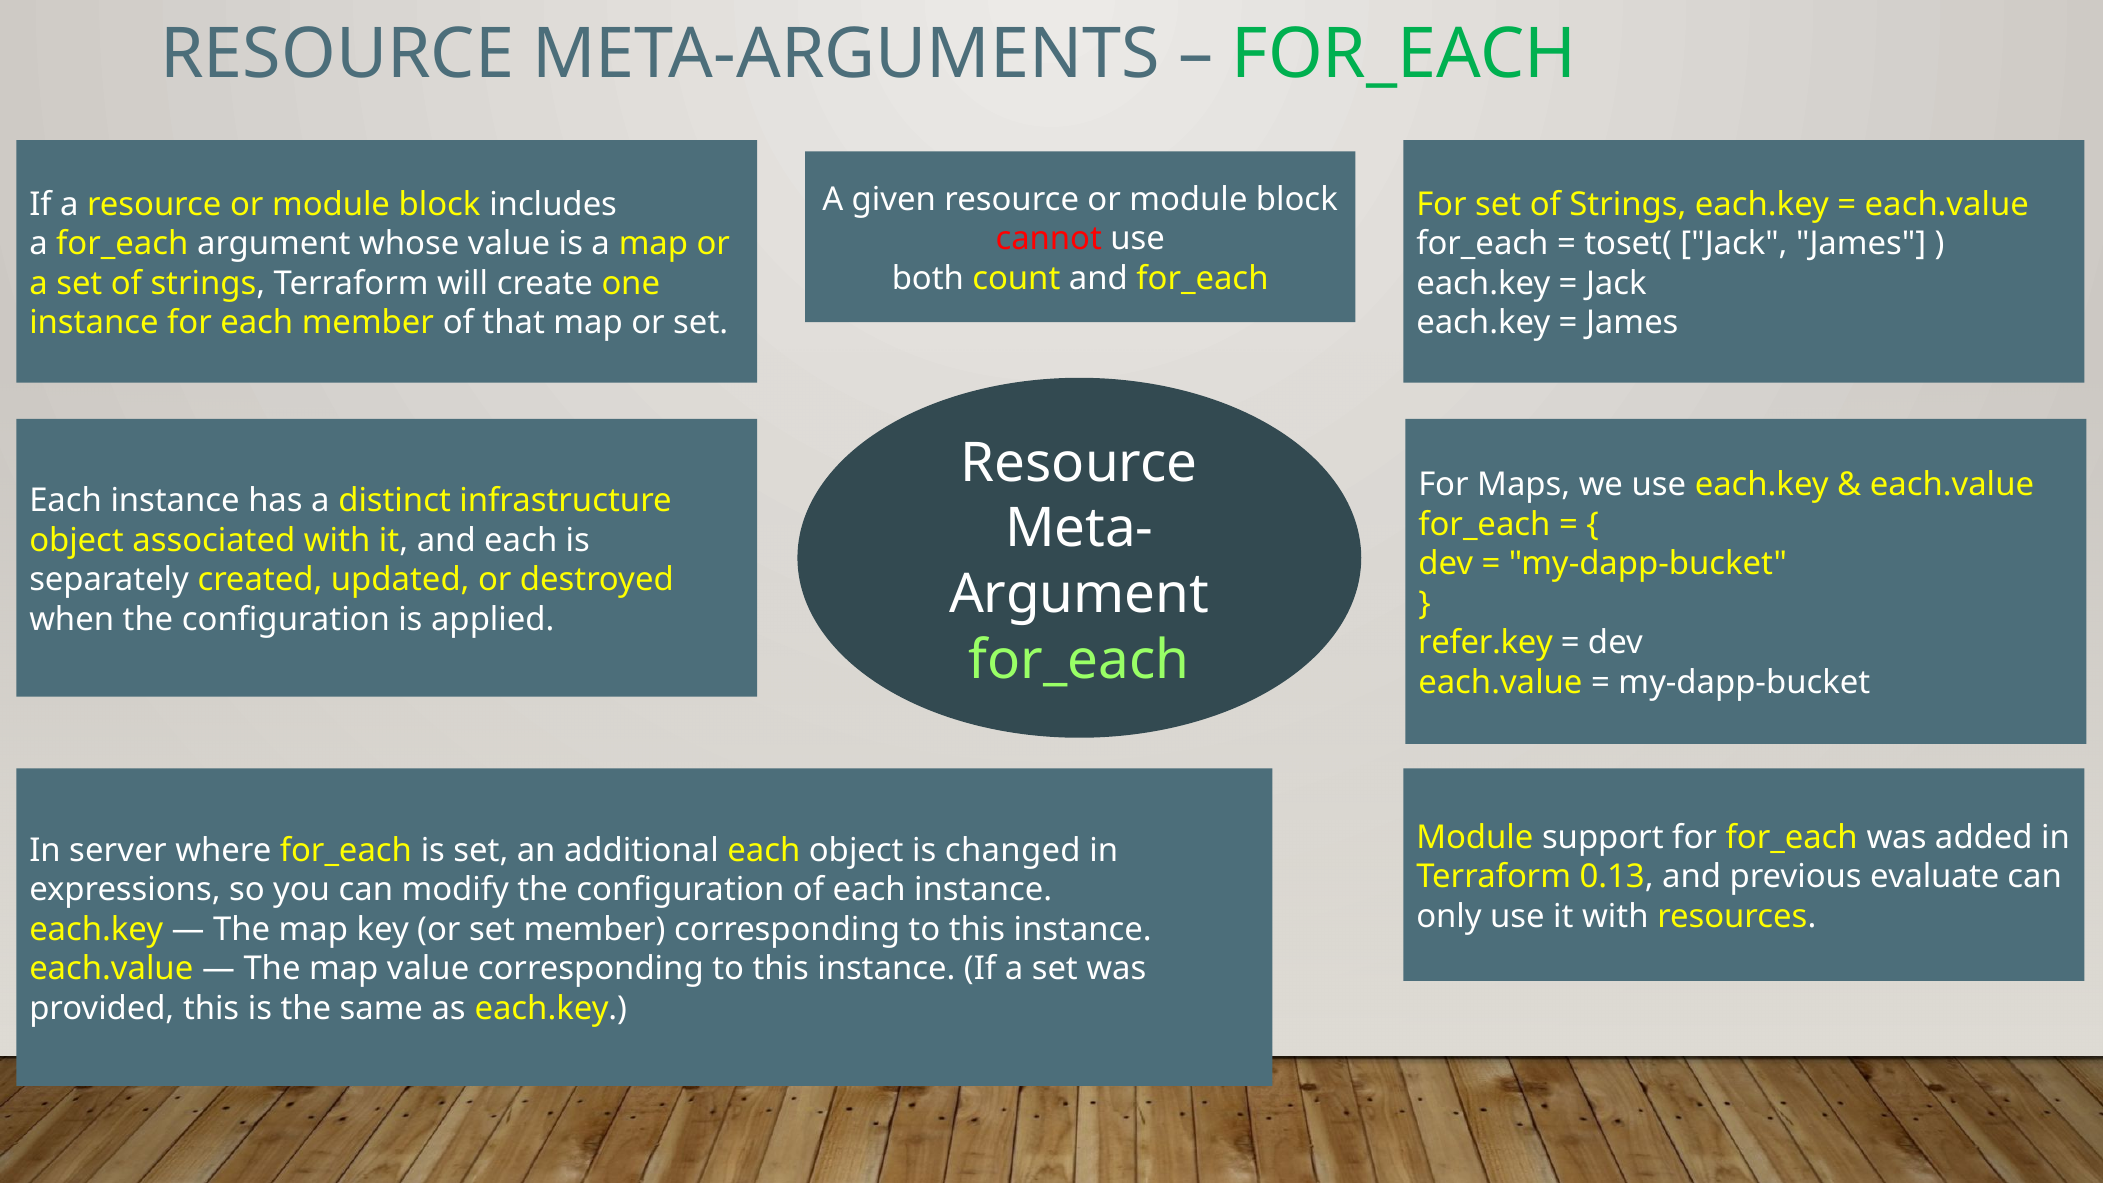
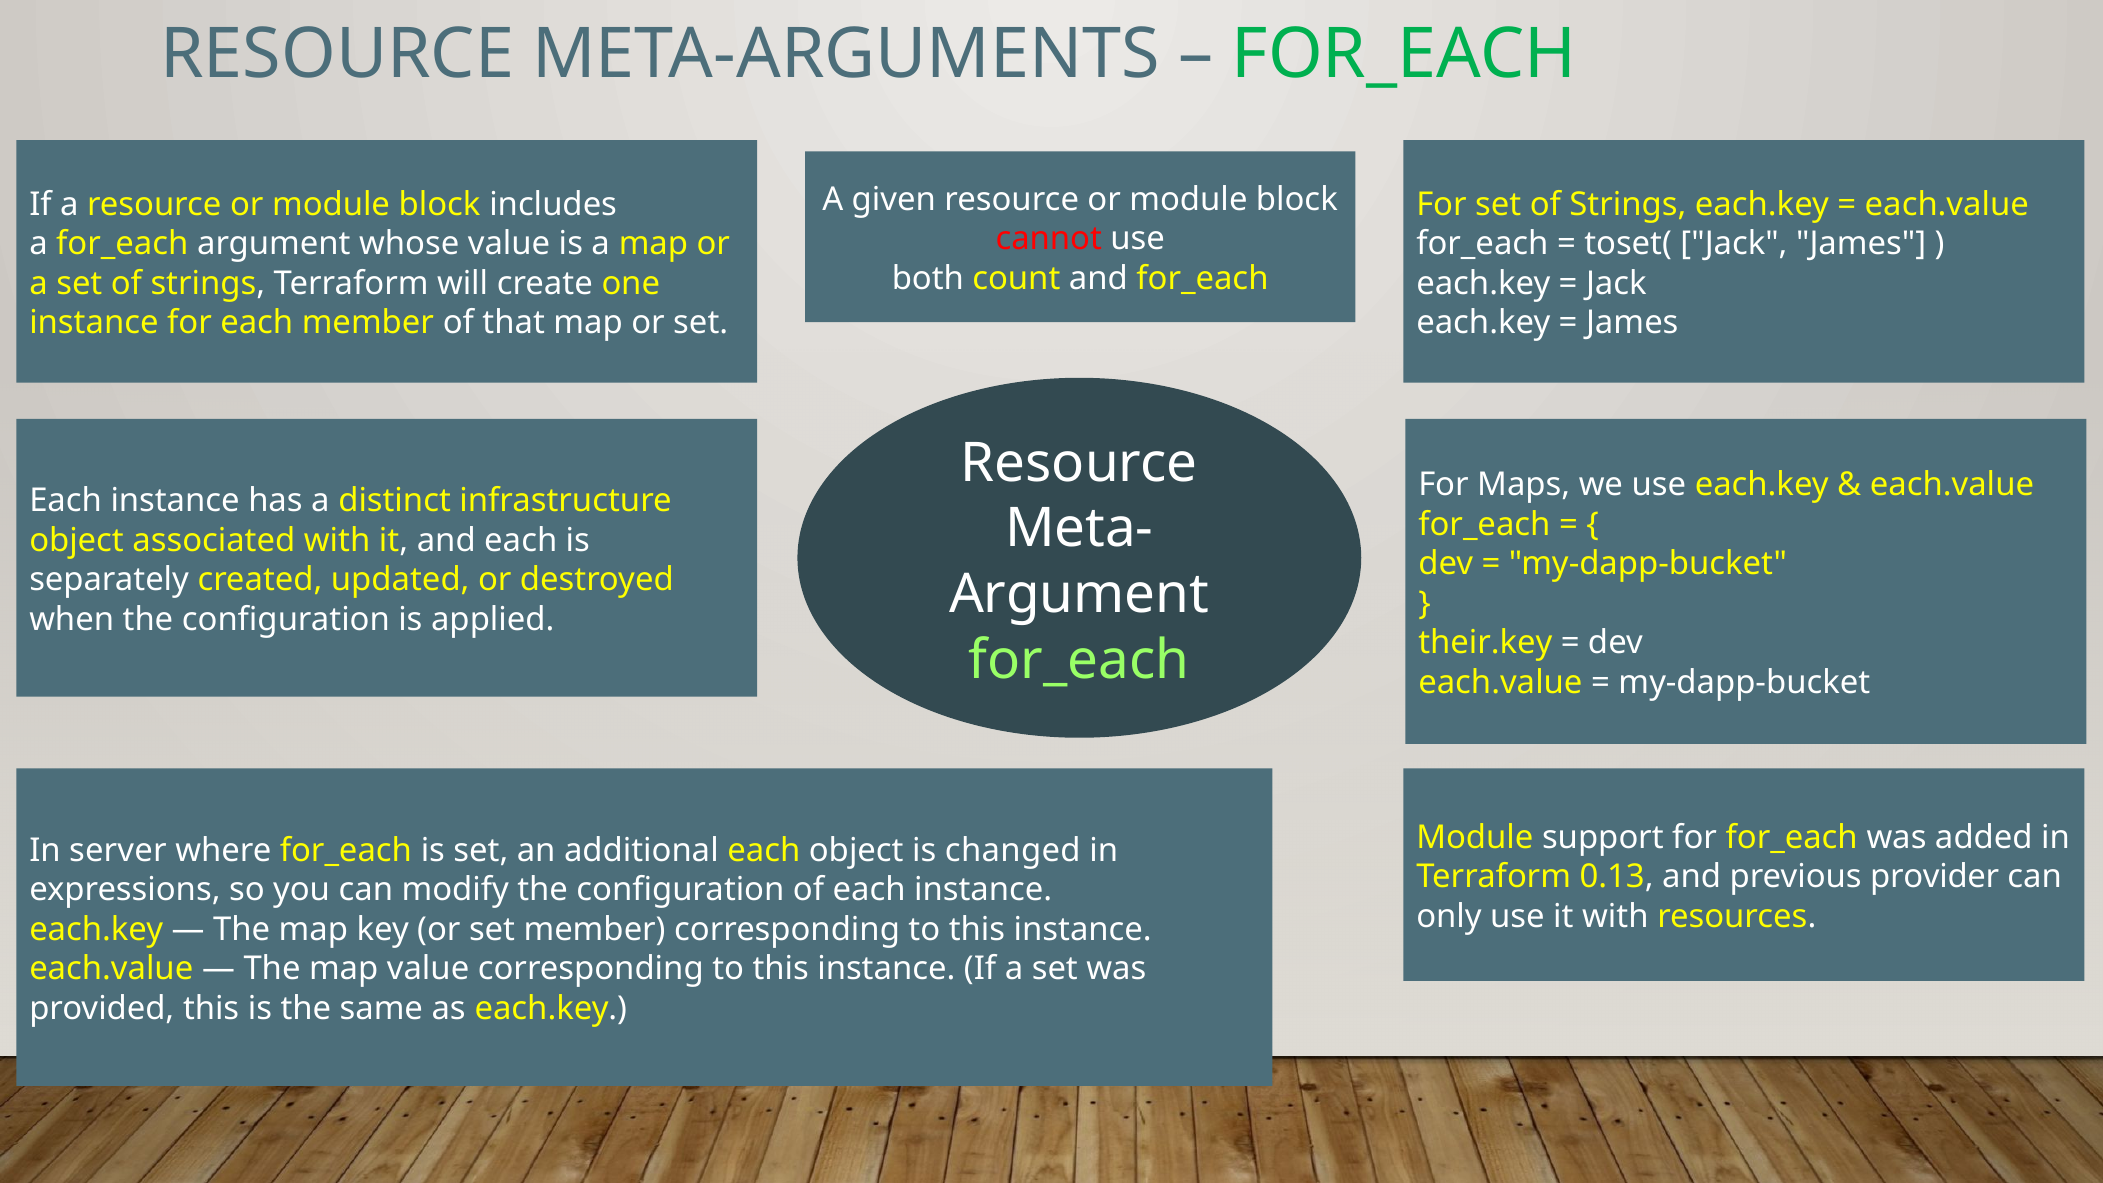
refer.key: refer.key -> their.key
evaluate: evaluate -> provider
